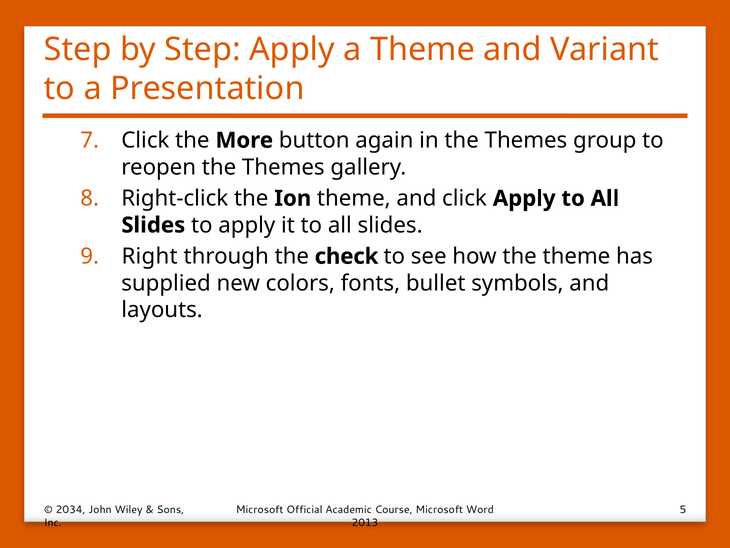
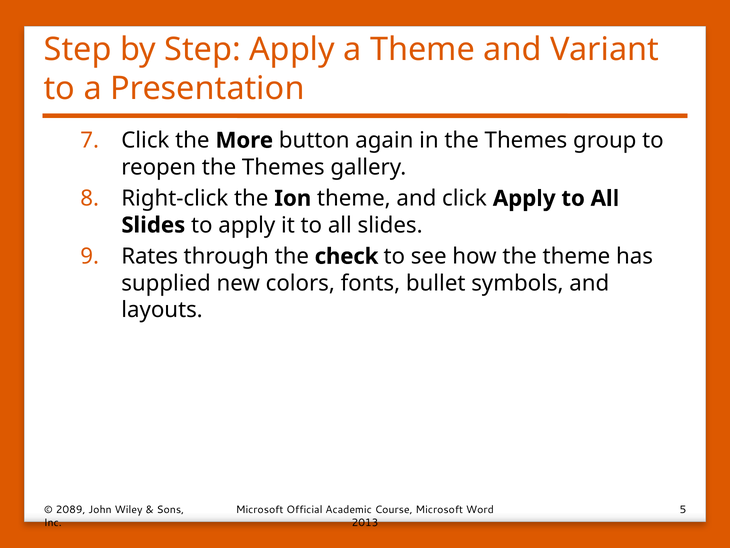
Right: Right -> Rates
2034: 2034 -> 2089
